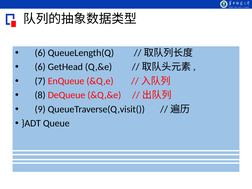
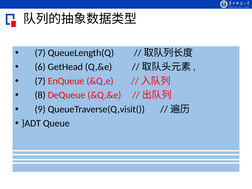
6 at (40, 53): 6 -> 7
